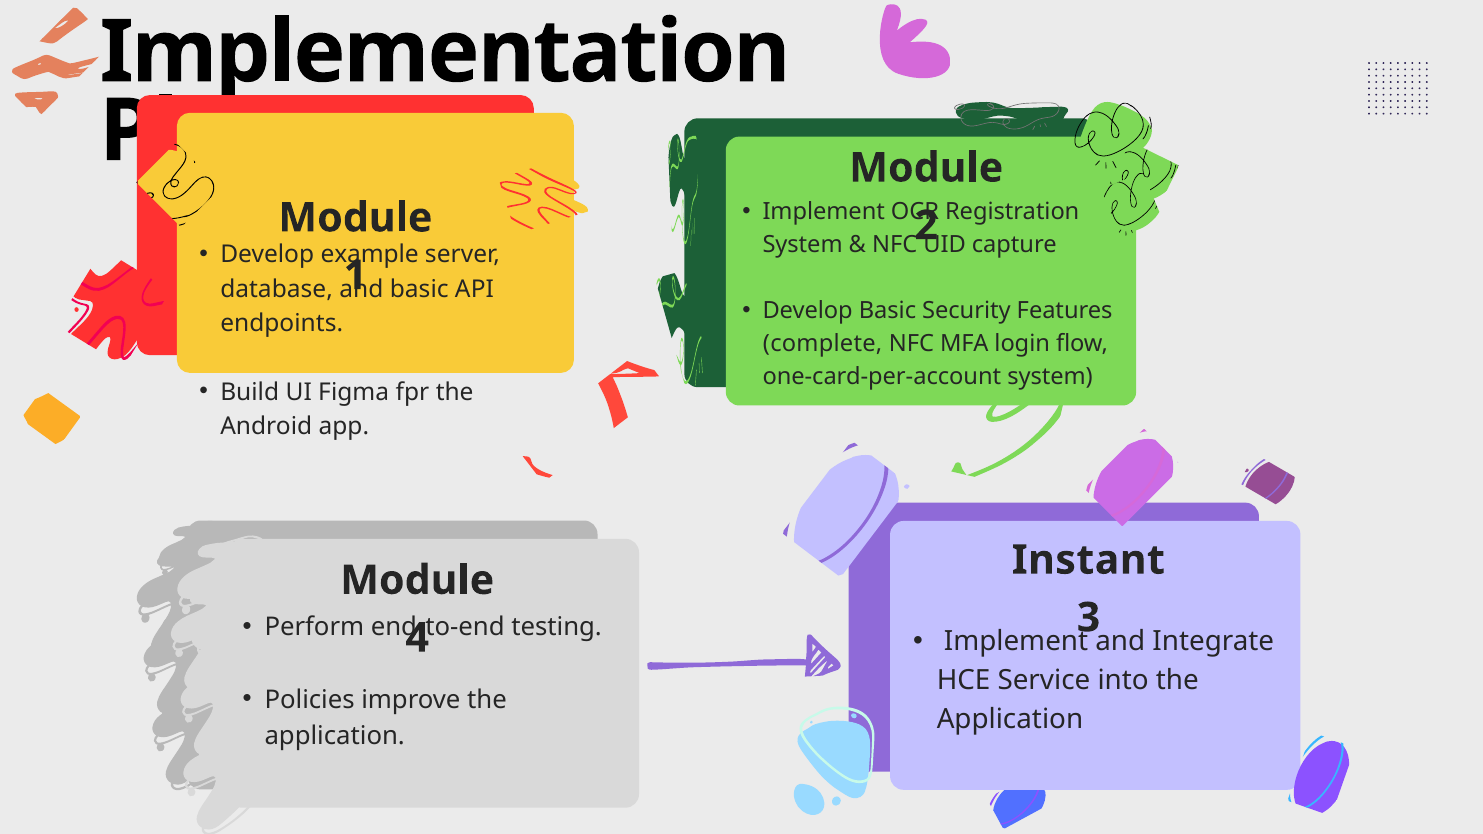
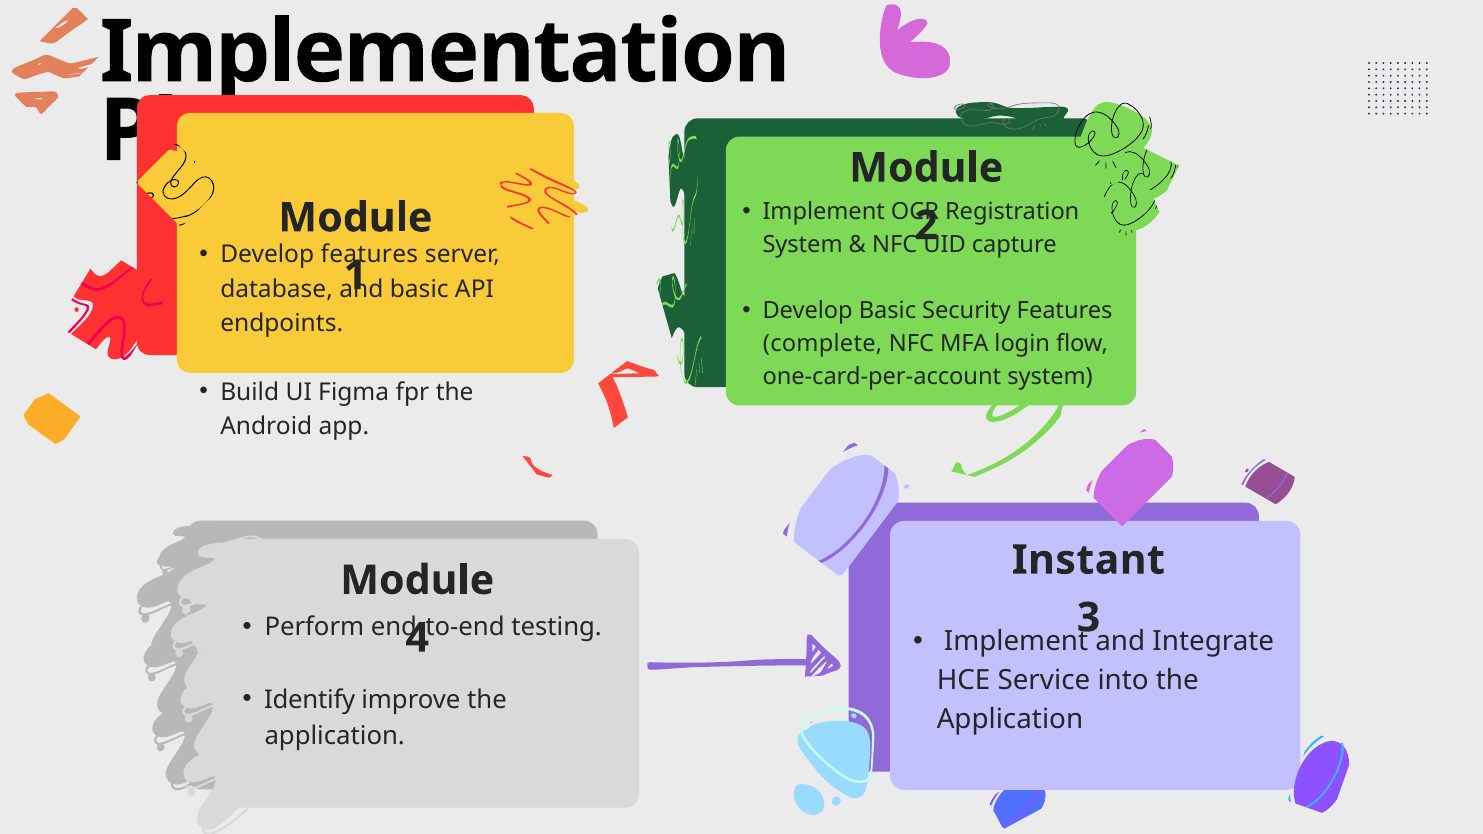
Develop example: example -> features
Policies: Policies -> Identify
